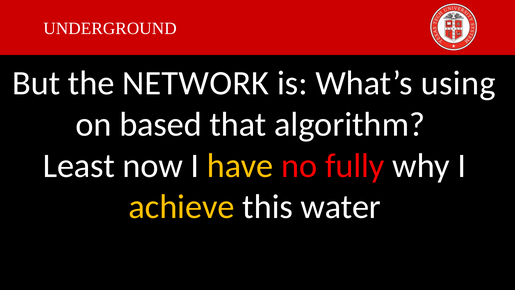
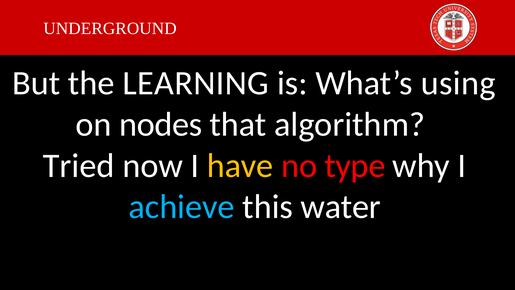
NETWORK: NETWORK -> LEARNING
based: based -> nodes
Least: Least -> Tried
fully: fully -> type
achieve colour: yellow -> light blue
